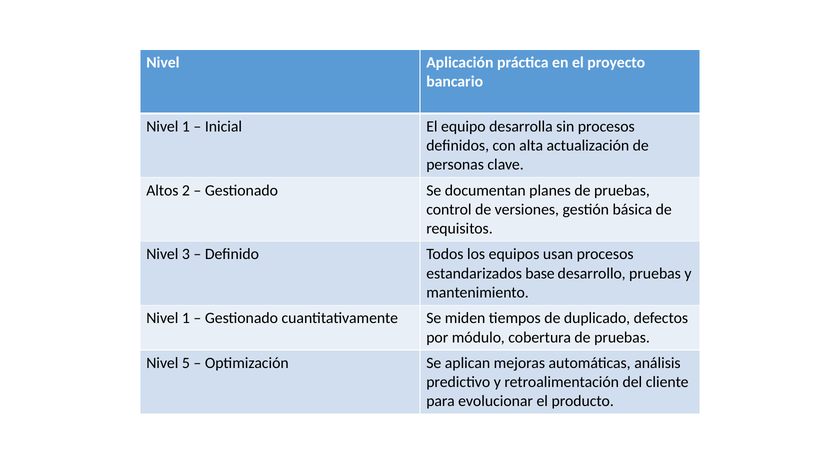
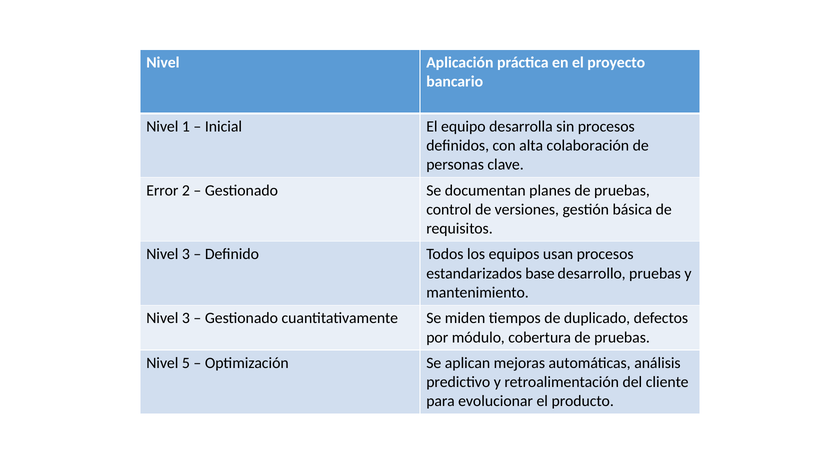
actualización: actualización -> colaboración
Altos: Altos -> Error
1 at (186, 319): 1 -> 3
